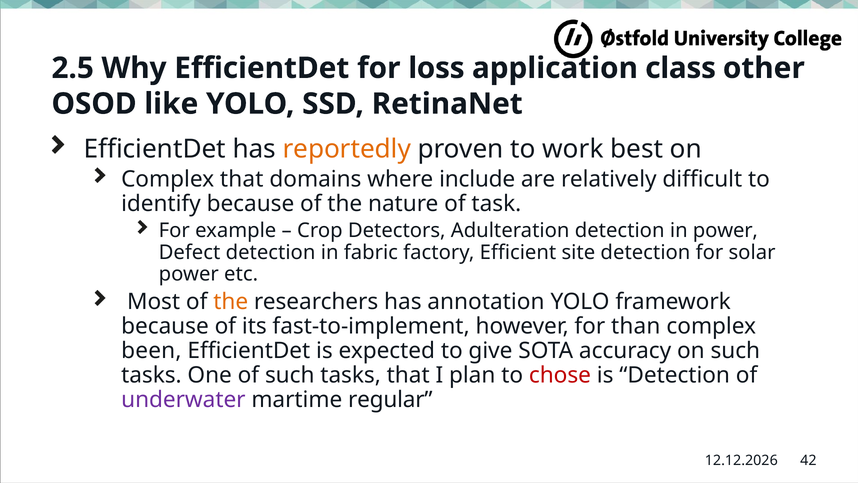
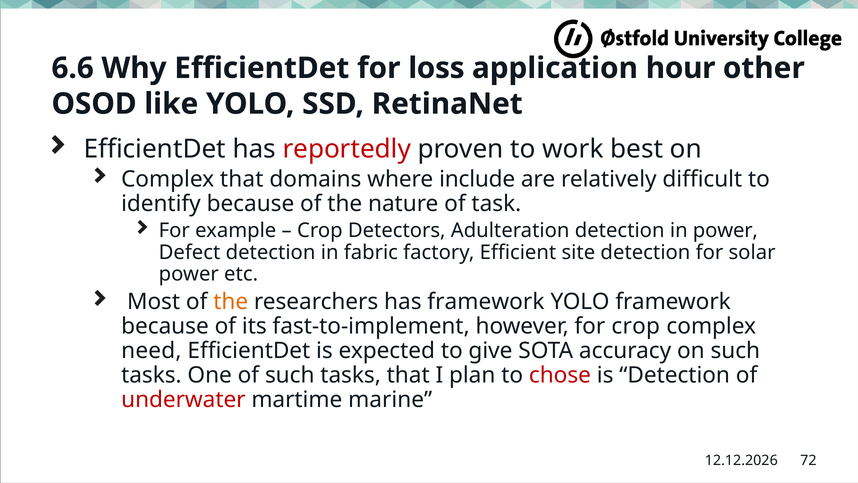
2.5: 2.5 -> 6.6
class: class -> hour
reportedly colour: orange -> red
has annotation: annotation -> framework
for than: than -> crop
been: been -> need
underwater colour: purple -> red
regular: regular -> marine
42: 42 -> 72
